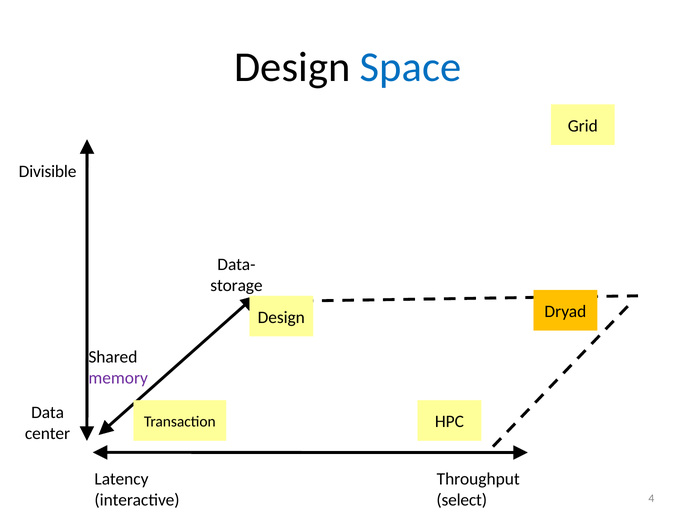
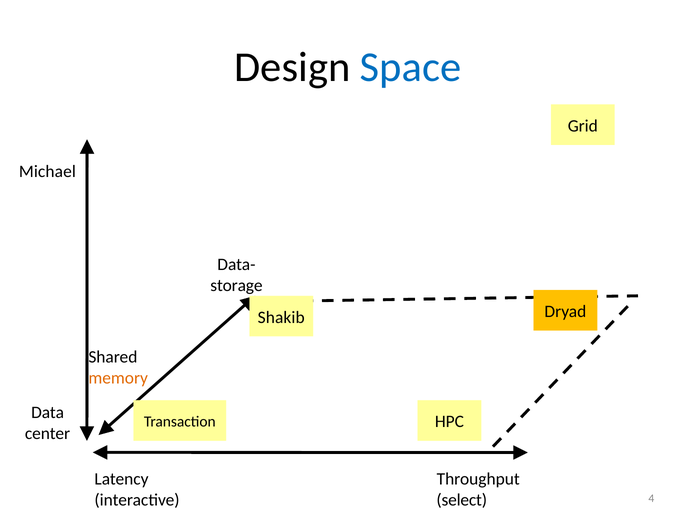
Divisible: Divisible -> Michael
Design at (281, 317): Design -> Shakib
memory colour: purple -> orange
